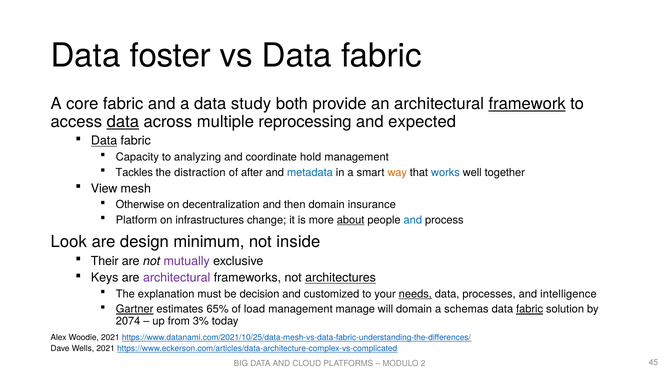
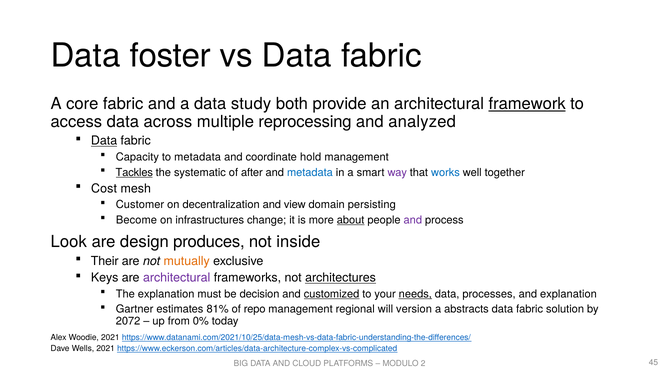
data at (123, 122) underline: present -> none
expected: expected -> analyzed
to analyzing: analyzing -> metadata
Tackles underline: none -> present
distraction: distraction -> systematic
way colour: orange -> purple
View: View -> Cost
Otherwise: Otherwise -> Customer
then: then -> view
insurance: insurance -> persisting
Platform: Platform -> Become
and at (413, 220) colour: blue -> purple
minimum: minimum -> produces
mutually colour: purple -> orange
customized underline: none -> present
and intelligence: intelligence -> explanation
Gartner underline: present -> none
65%: 65% -> 81%
load: load -> repo
manage: manage -> regional
will domain: domain -> version
schemas: schemas -> abstracts
fabric at (530, 309) underline: present -> none
2074: 2074 -> 2072
3%: 3% -> 0%
